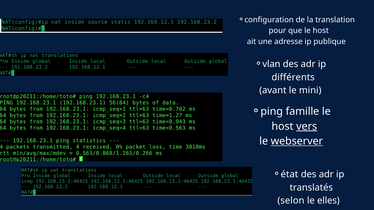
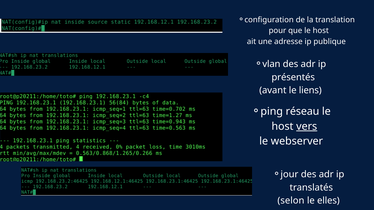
différents: différents -> présentés
mini: mini -> liens
famille: famille -> réseau
webserver underline: present -> none
état: état -> jour
